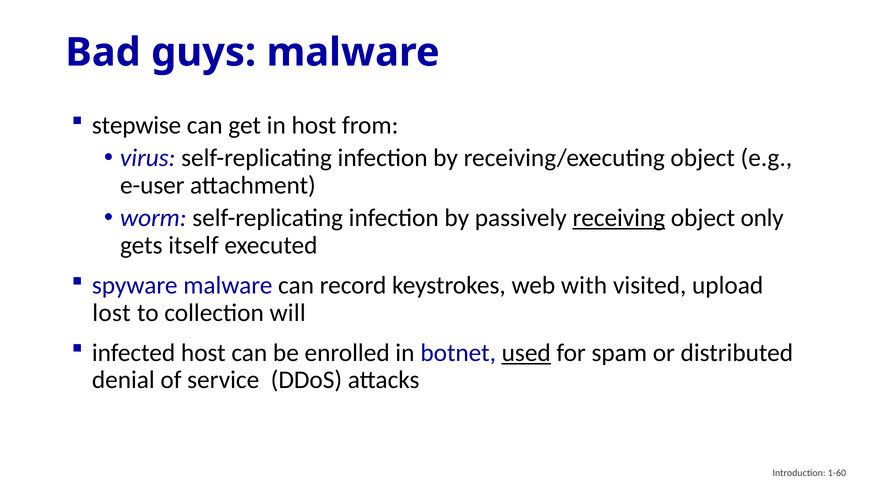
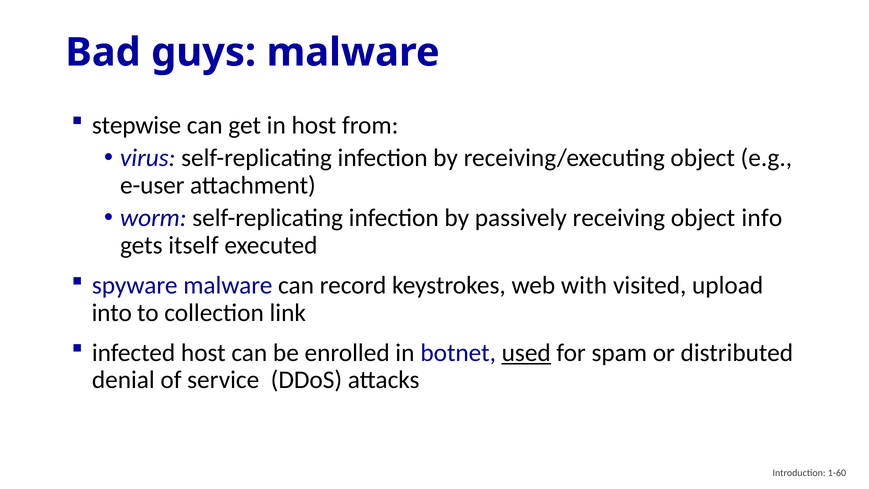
receiving underline: present -> none
only: only -> info
lost: lost -> into
will: will -> link
